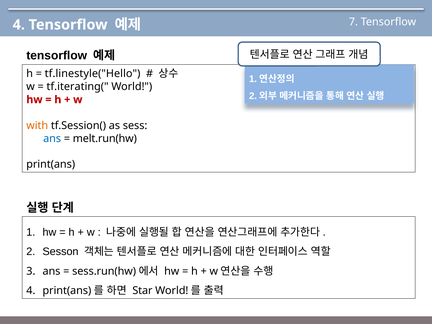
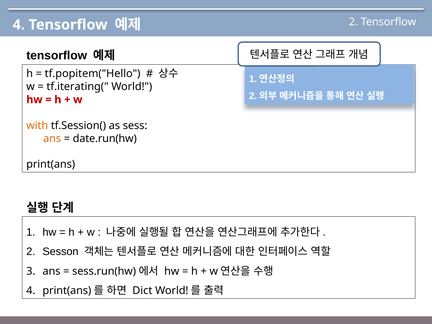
7 at (353, 22): 7 -> 2
tf.linestyle("Hello: tf.linestyle("Hello -> tf.popitem("Hello
ans at (52, 139) colour: blue -> orange
melt.run(hw: melt.run(hw -> date.run(hw
Star: Star -> Dict
